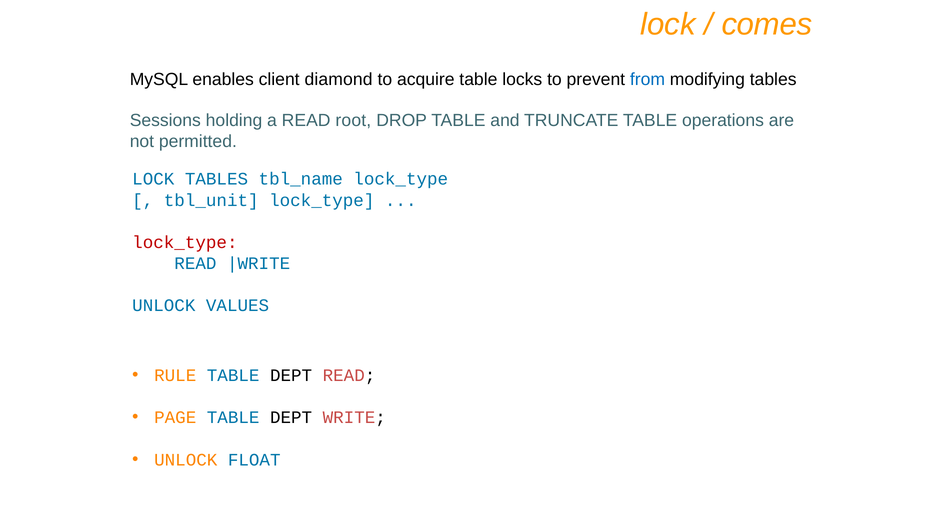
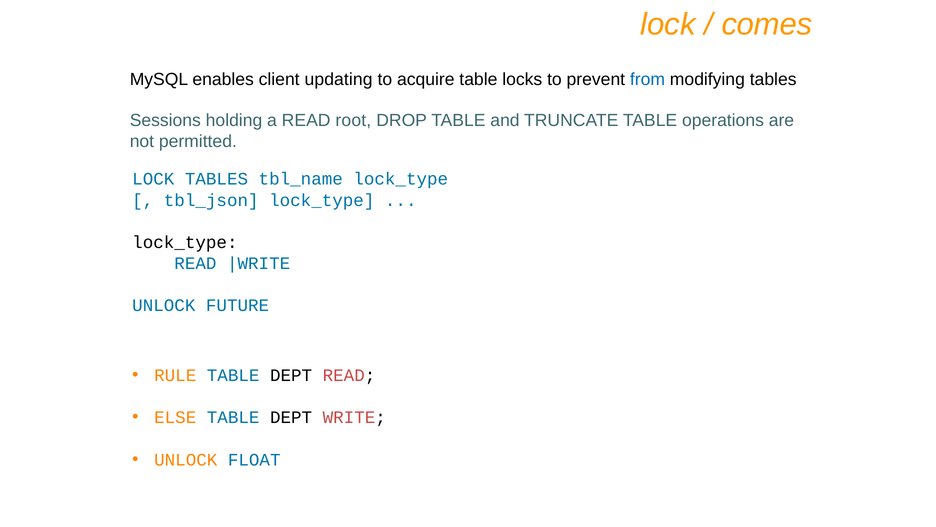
diamond: diamond -> updating
tbl_unit: tbl_unit -> tbl_json
lock_type at (185, 242) colour: red -> black
VALUES: VALUES -> FUTURE
PAGE: PAGE -> ELSE
